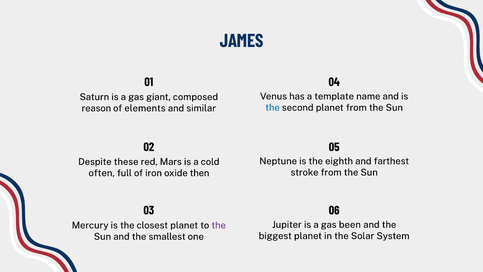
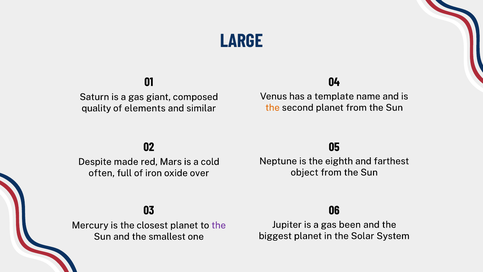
JAMES: JAMES -> LARGE
the at (273, 108) colour: blue -> orange
reason: reason -> quality
these: these -> made
stroke: stroke -> object
then: then -> over
